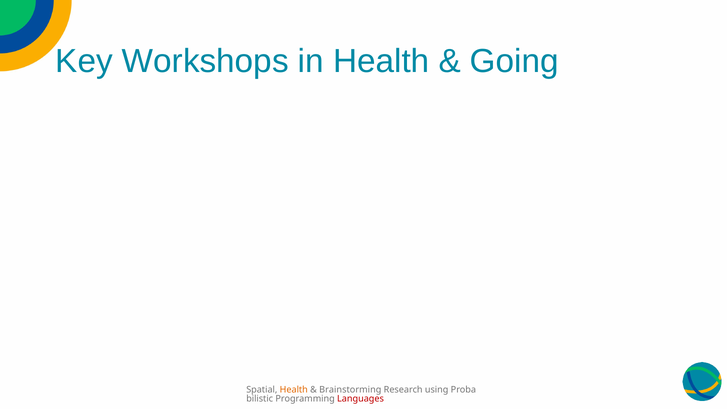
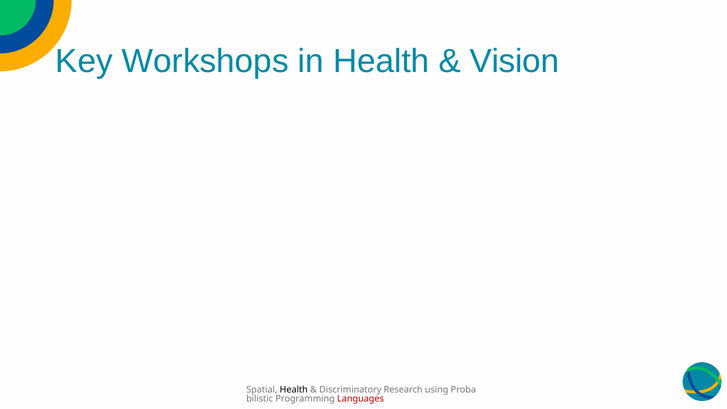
Going: Going -> Vision
Health at (294, 390) colour: orange -> black
Brainstorming: Brainstorming -> Discriminatory
